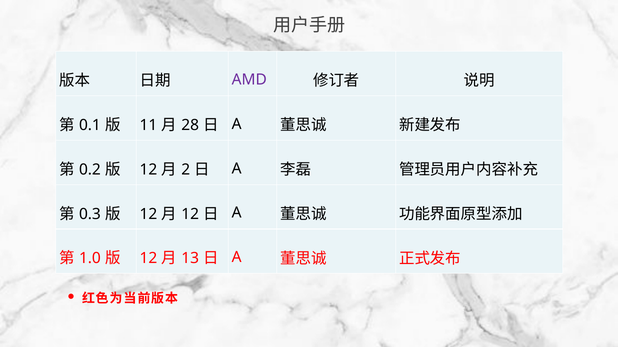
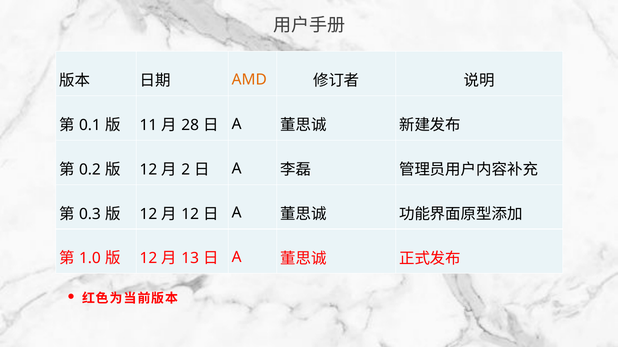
AMD colour: purple -> orange
